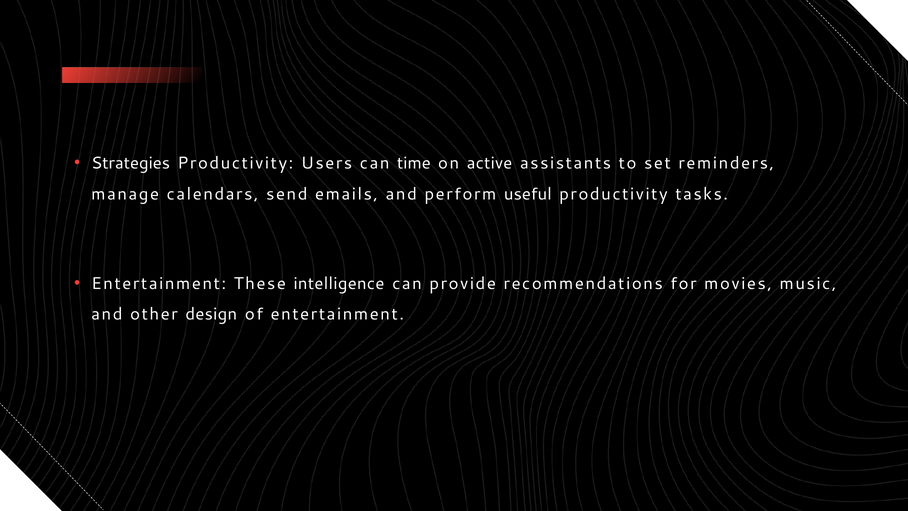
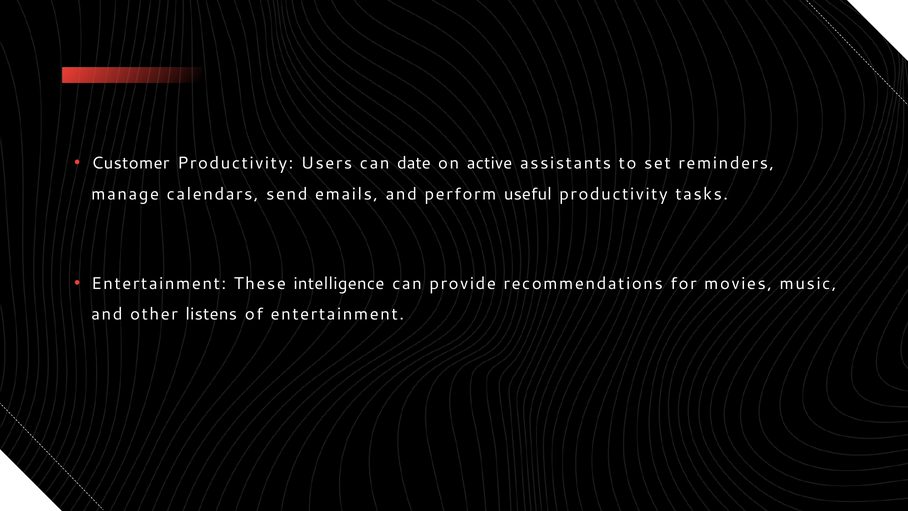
Strategies: Strategies -> Customer
time: time -> date
design: design -> listens
